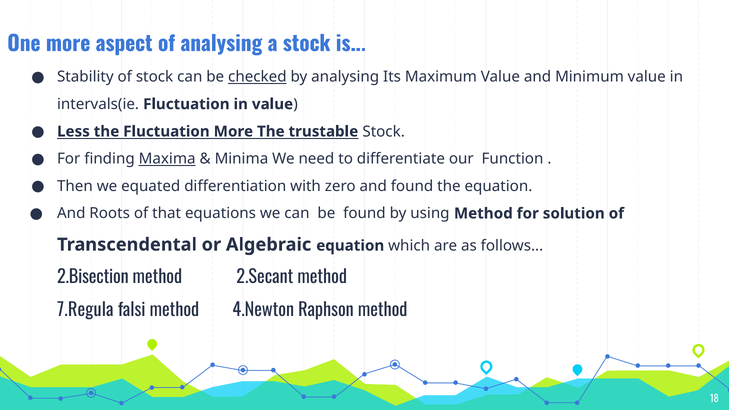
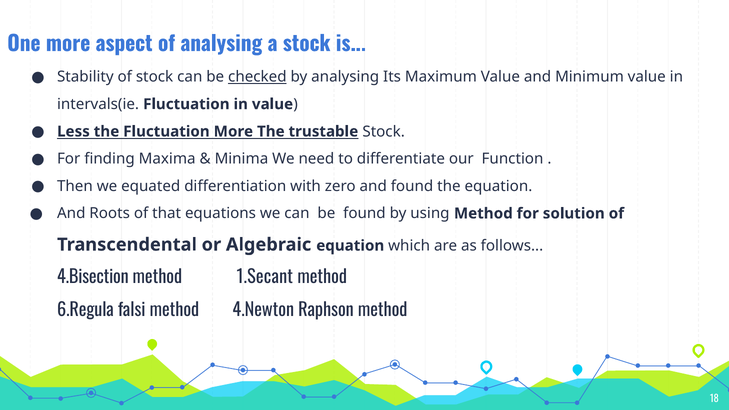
Maxima underline: present -> none
2.Bisection: 2.Bisection -> 4.Bisection
2.Secant: 2.Secant -> 1.Secant
7.Regula: 7.Regula -> 6.Regula
